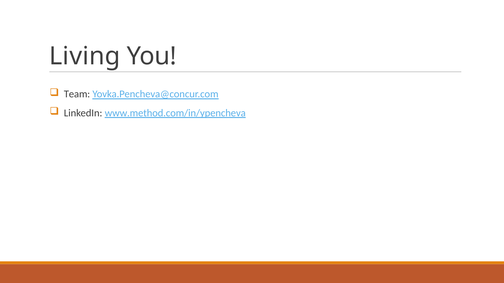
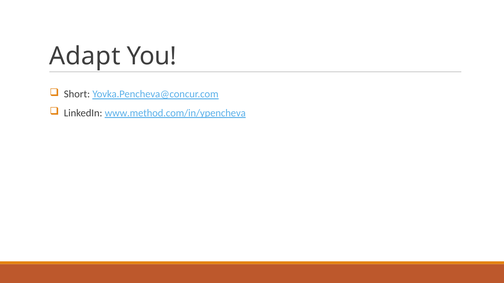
Living: Living -> Adapt
Team: Team -> Short
